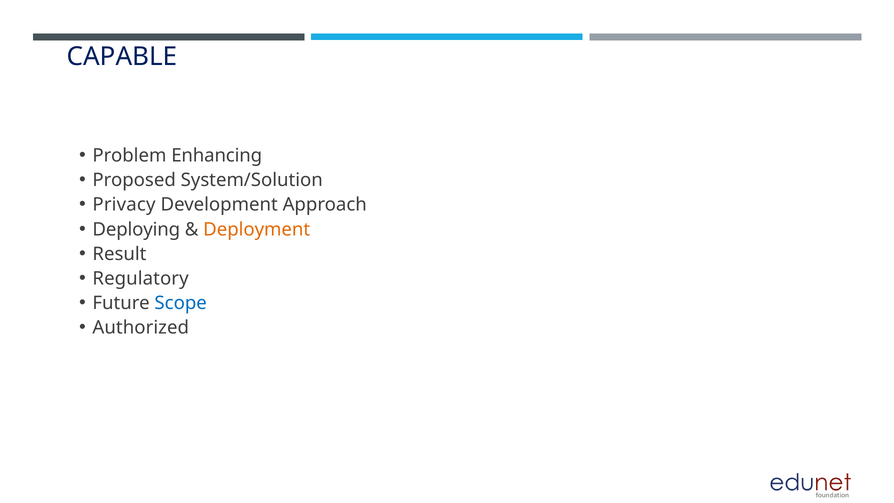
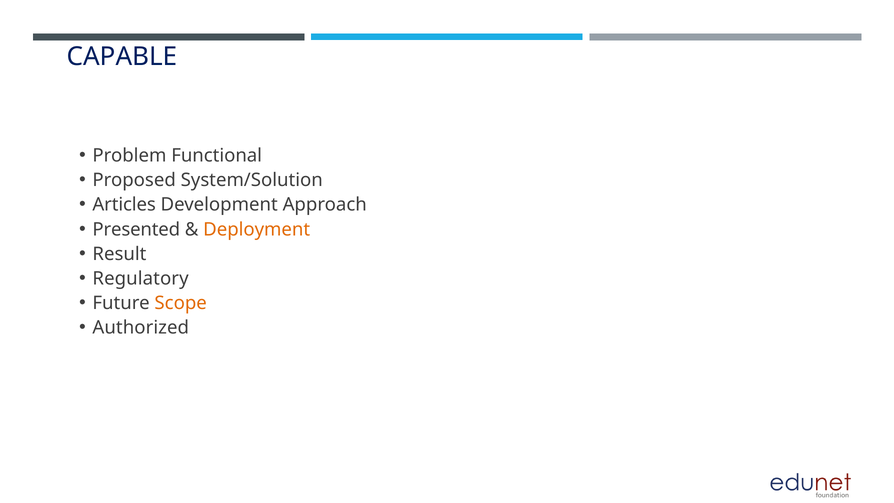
Enhancing: Enhancing -> Functional
Privacy: Privacy -> Articles
Deploying: Deploying -> Presented
Scope colour: blue -> orange
